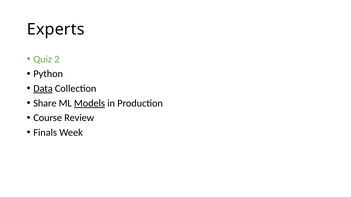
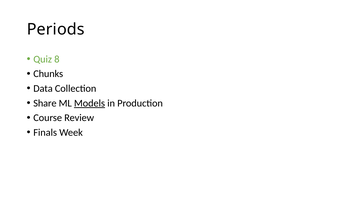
Experts: Experts -> Periods
2: 2 -> 8
Python: Python -> Chunks
Data underline: present -> none
